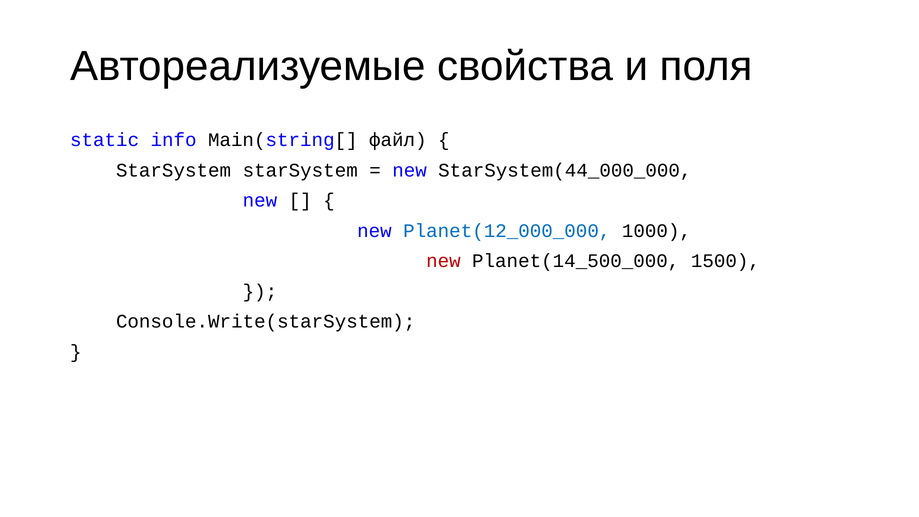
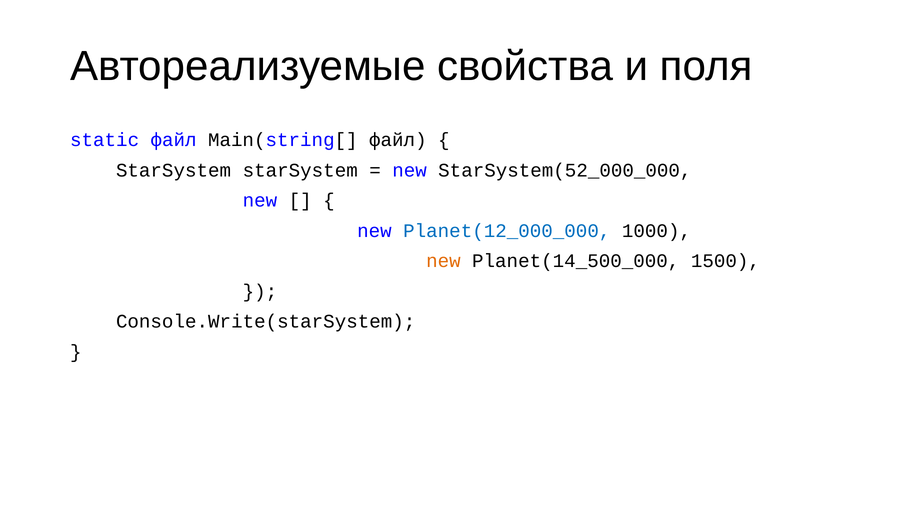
static info: info -> файл
StarSystem(44_000_000: StarSystem(44_000_000 -> StarSystem(52_000_000
new at (443, 261) colour: red -> orange
